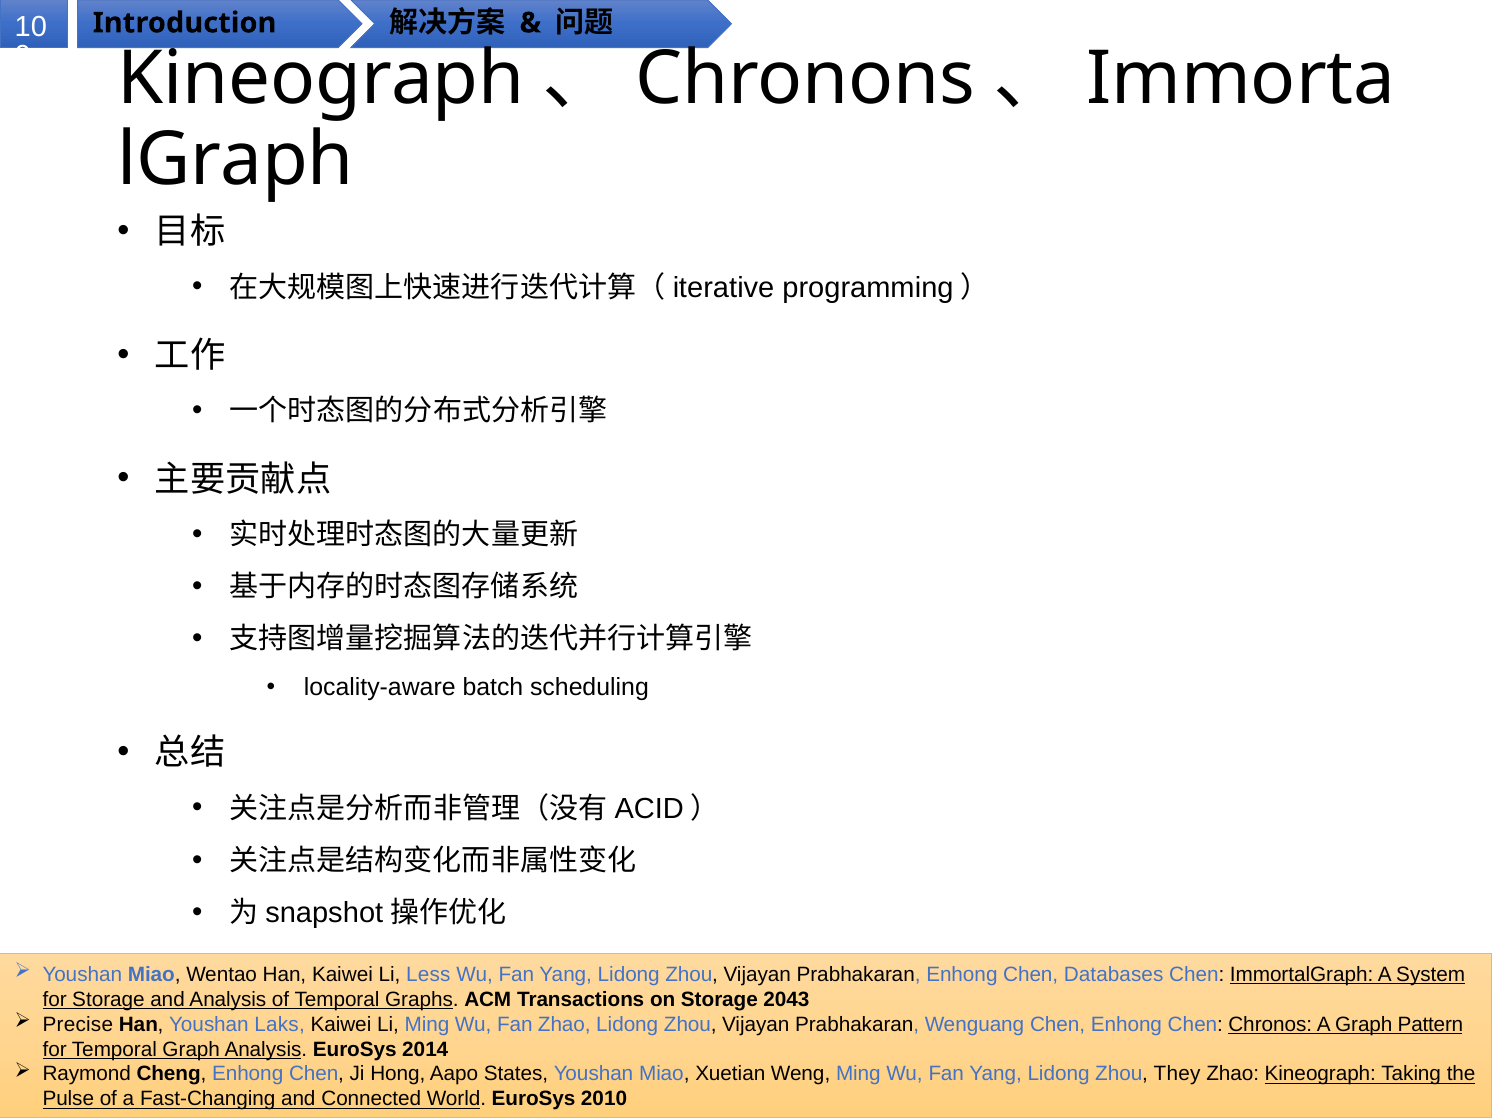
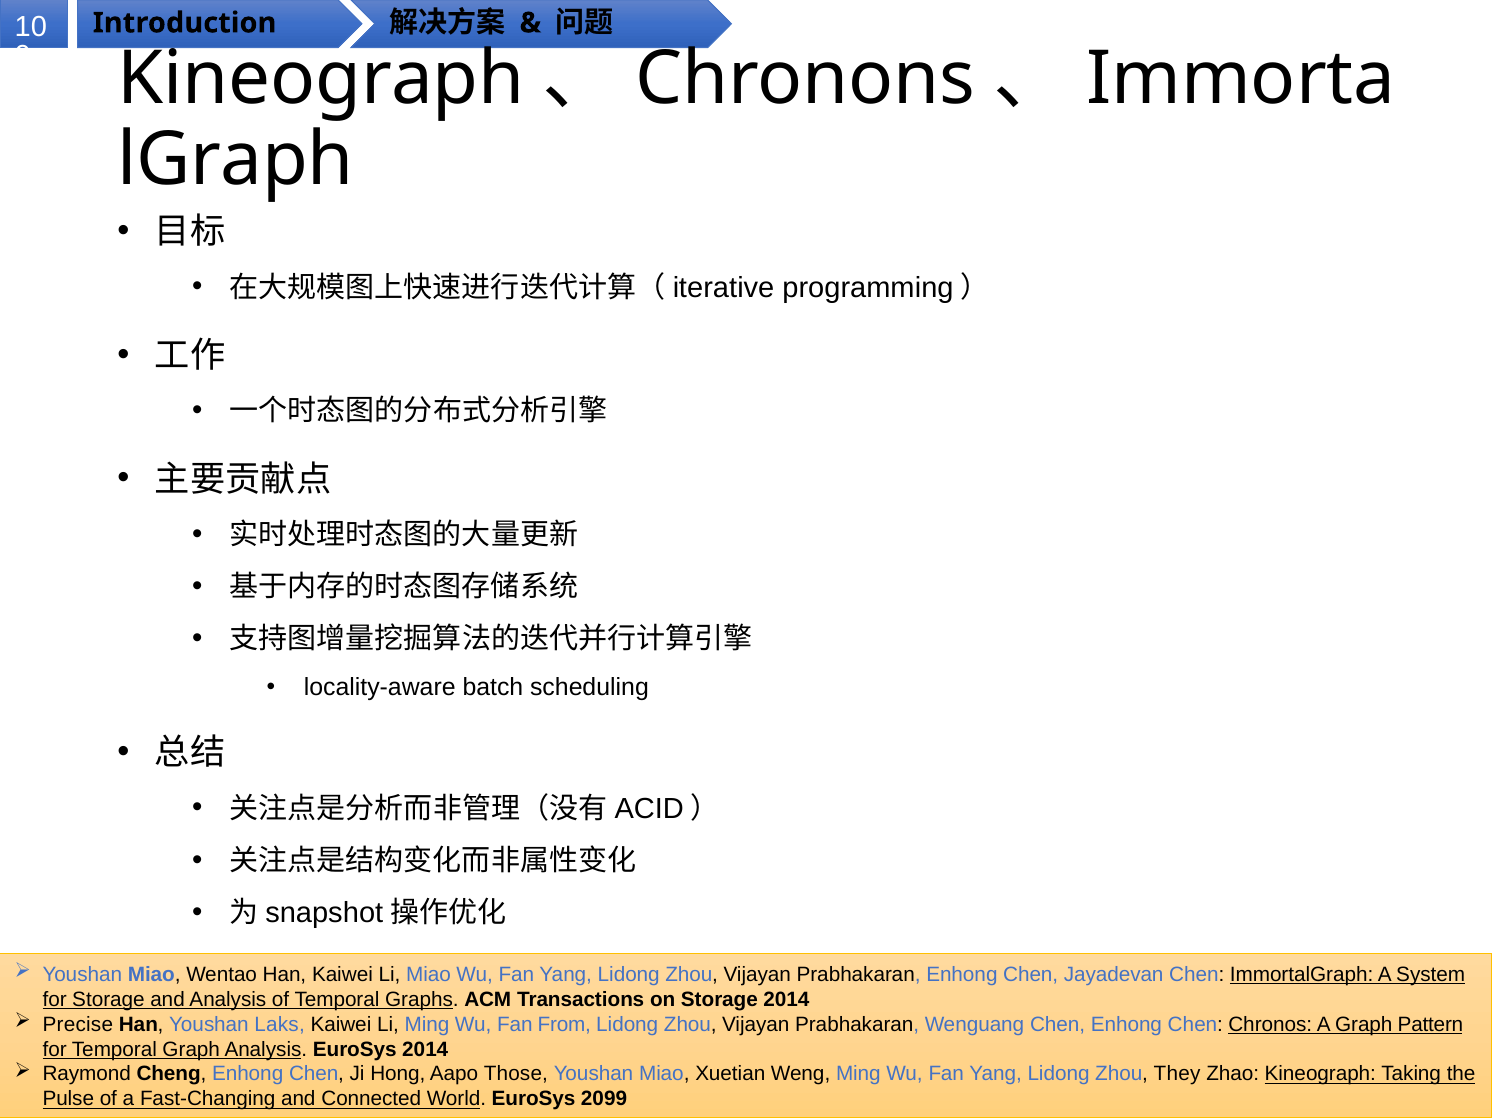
Li Less: Less -> Miao
Databases: Databases -> Jayadevan
Storage 2043: 2043 -> 2014
Fan Zhao: Zhao -> From
States: States -> Those
2010: 2010 -> 2099
